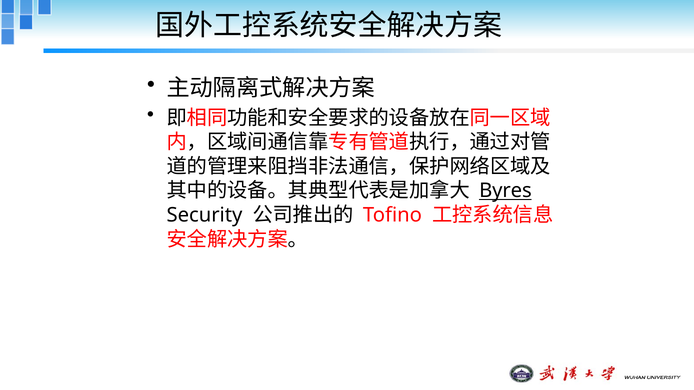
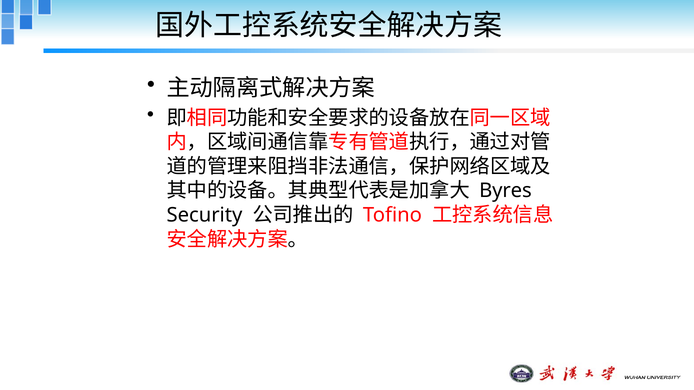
Byres underline: present -> none
